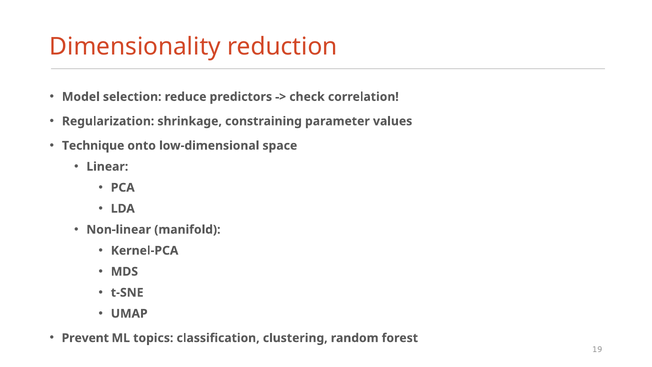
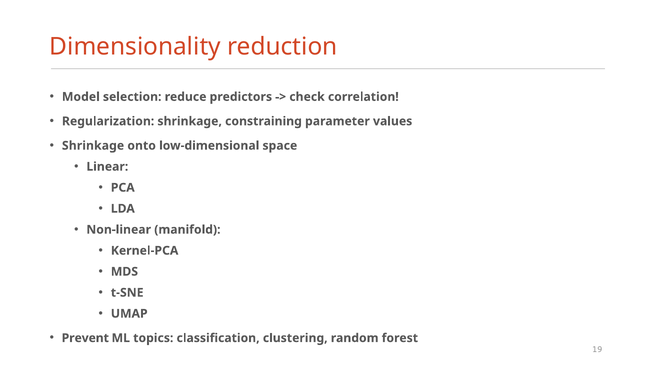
Technique at (93, 146): Technique -> Shrinkage
